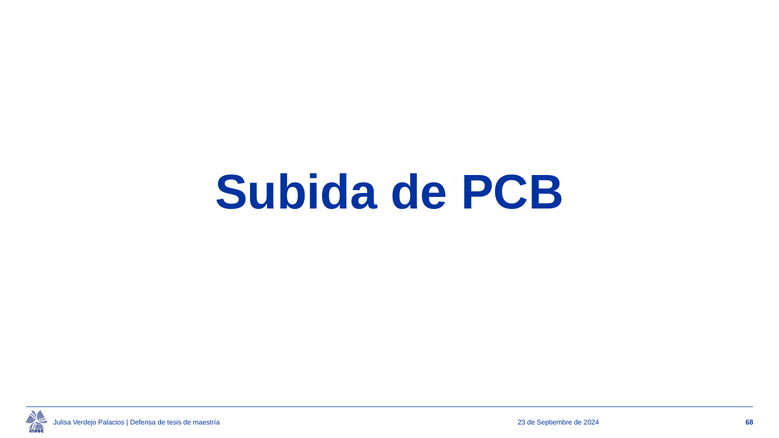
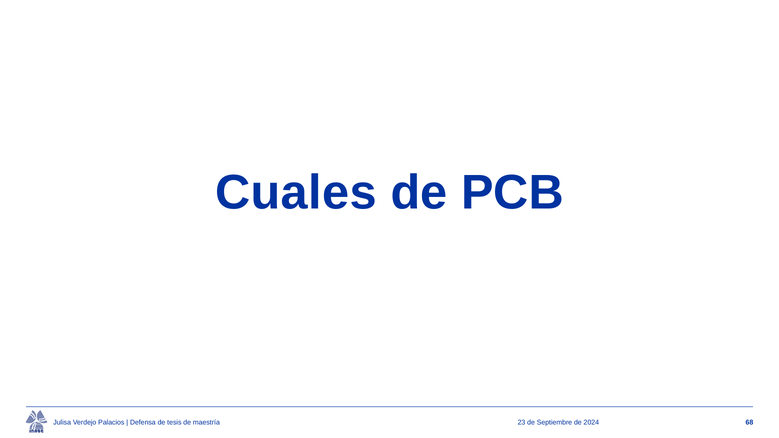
Subida: Subida -> Cuales
